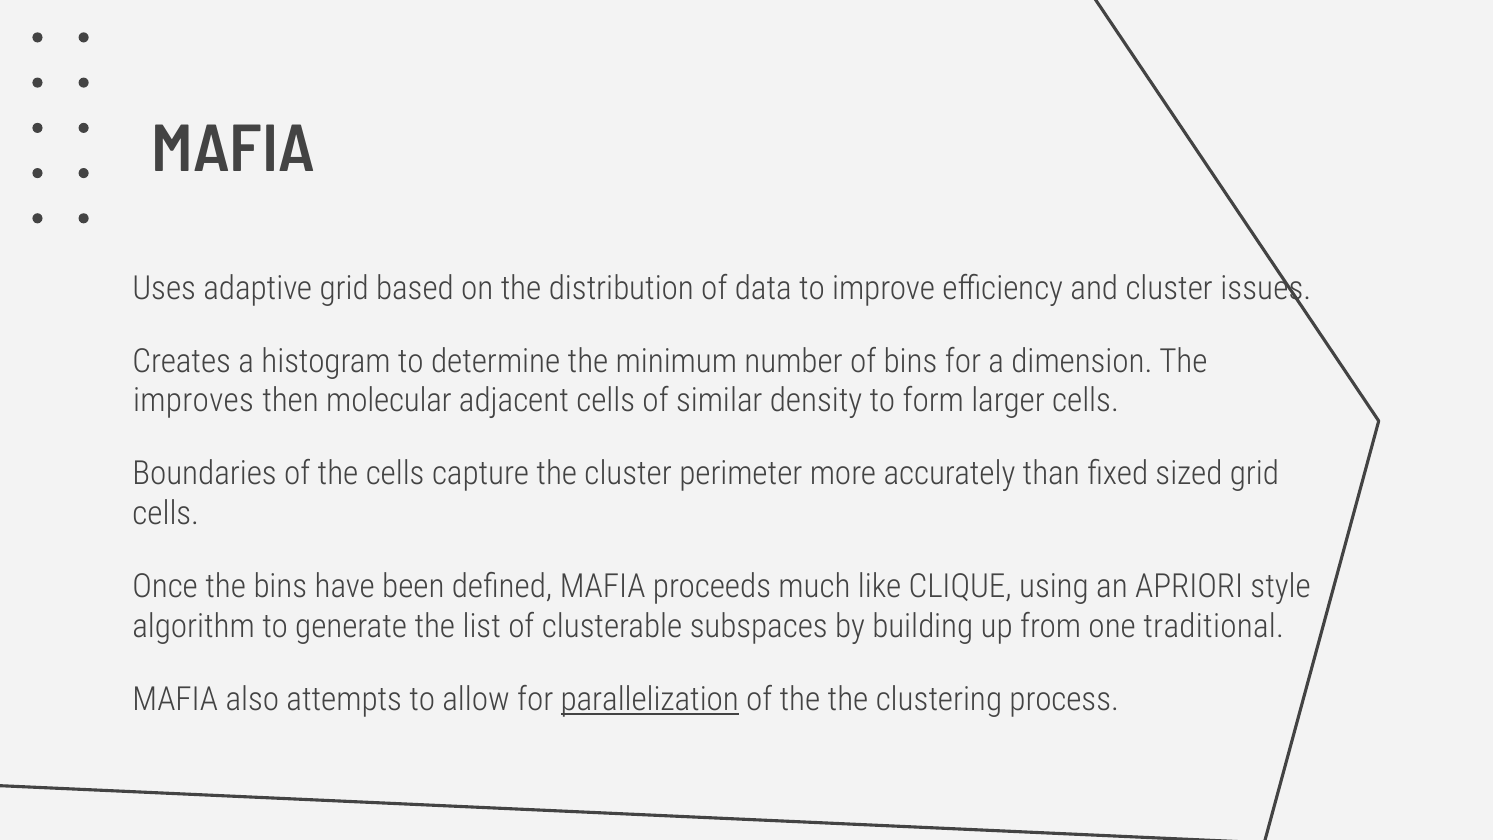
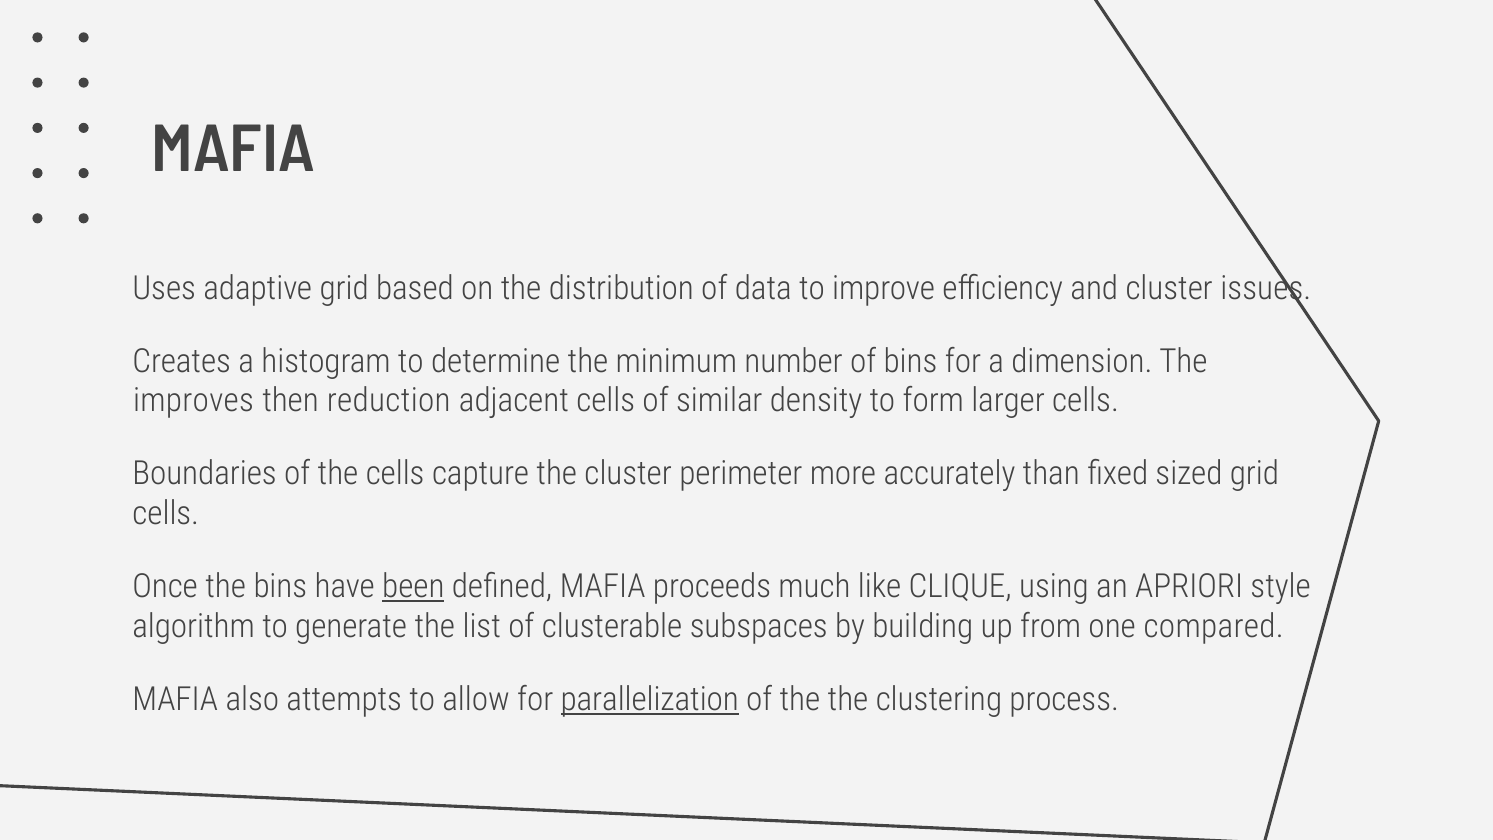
molecular: molecular -> reduction
been underline: none -> present
traditional: traditional -> compared
